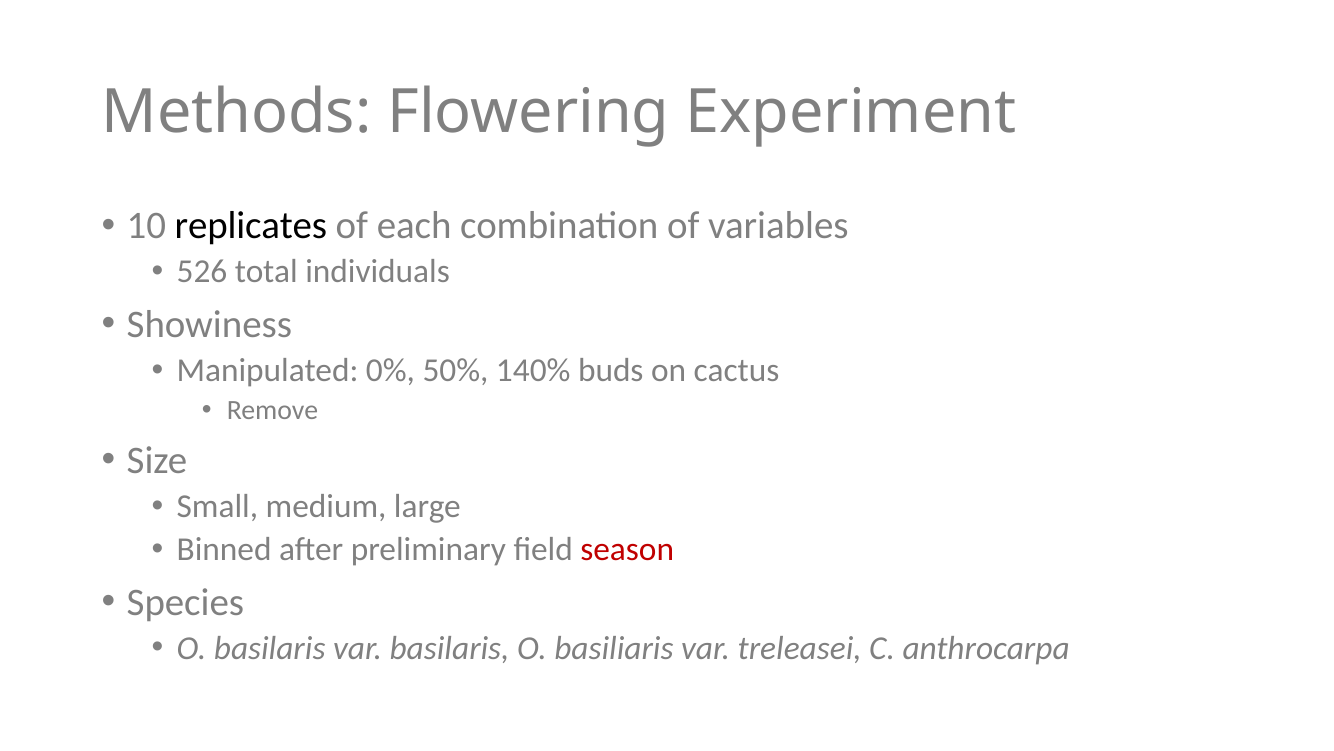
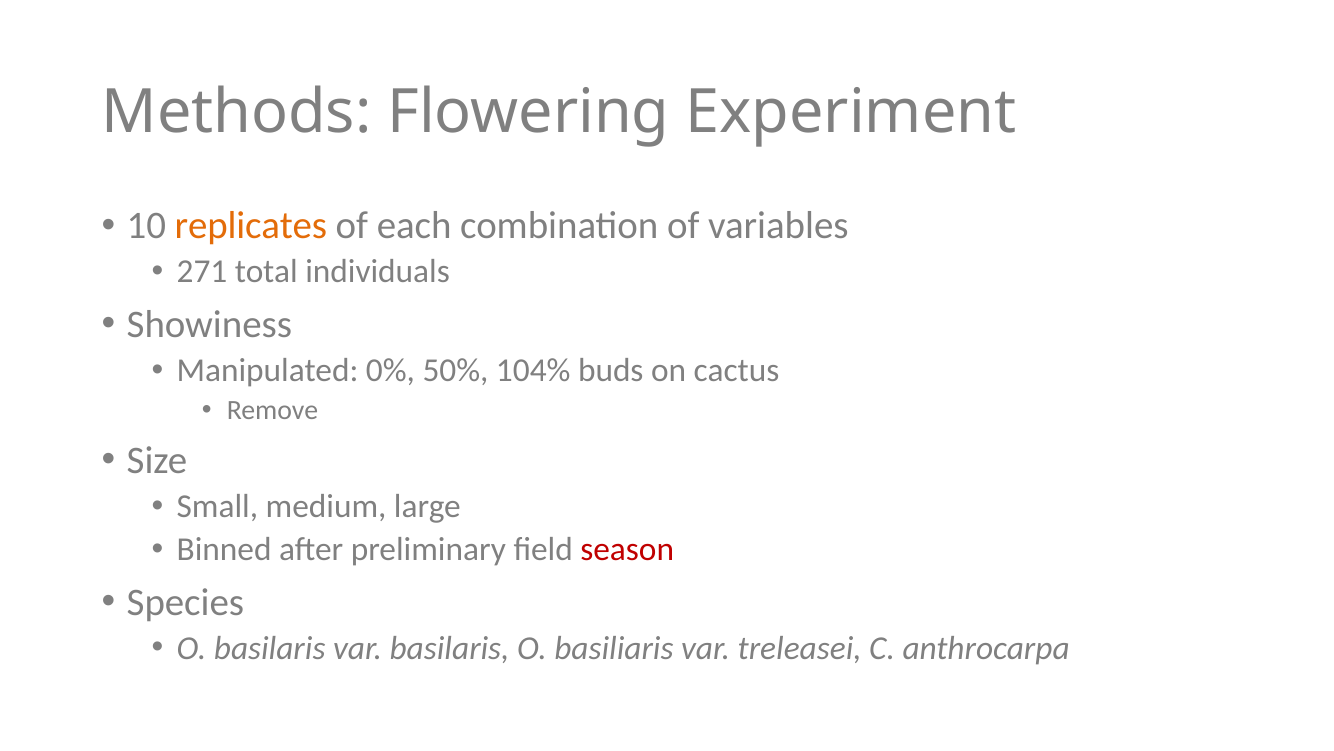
replicates colour: black -> orange
526: 526 -> 271
140%: 140% -> 104%
